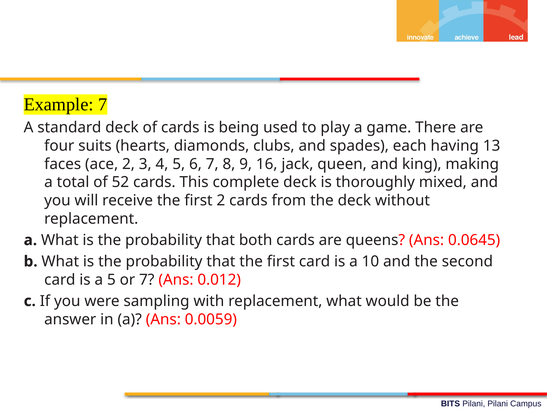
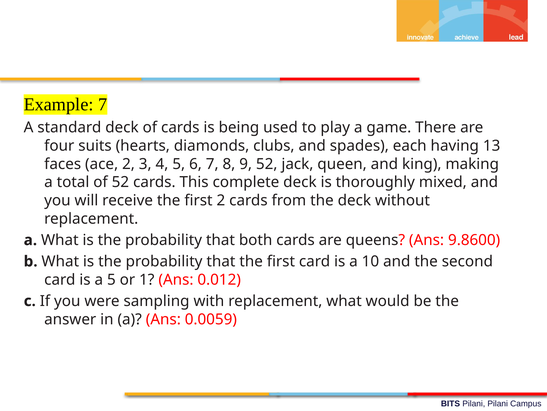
9 16: 16 -> 52
0.0645: 0.0645 -> 9.8600
or 7: 7 -> 1
